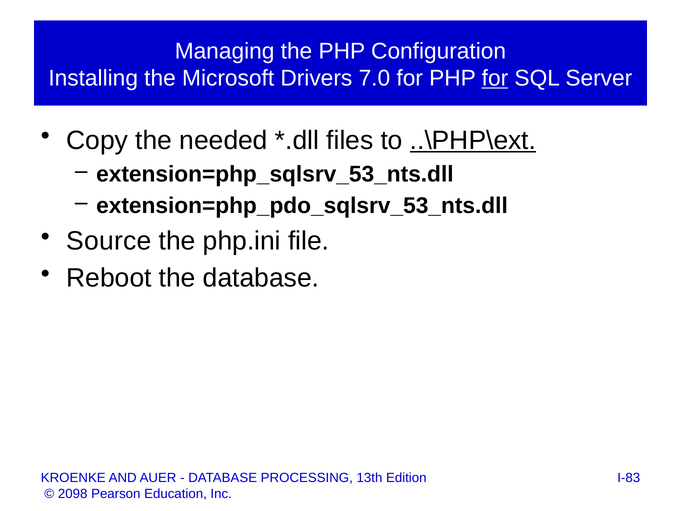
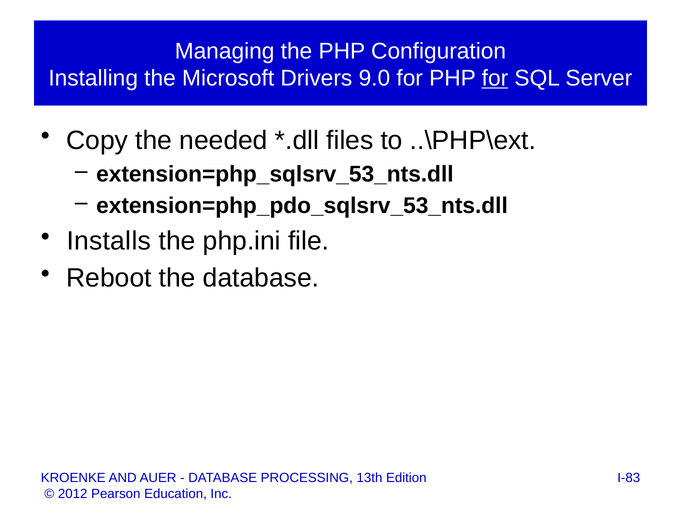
7.0: 7.0 -> 9.0
..\PHP\ext underline: present -> none
Source: Source -> Installs
2098: 2098 -> 2012
